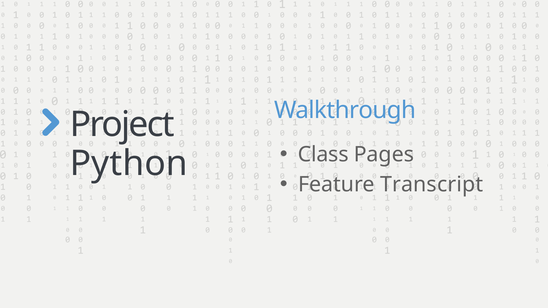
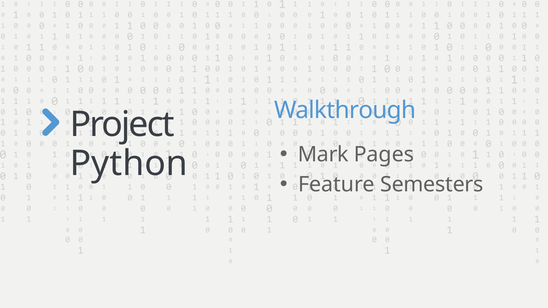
Class: Class -> Mark
Transcript: Transcript -> Semesters
